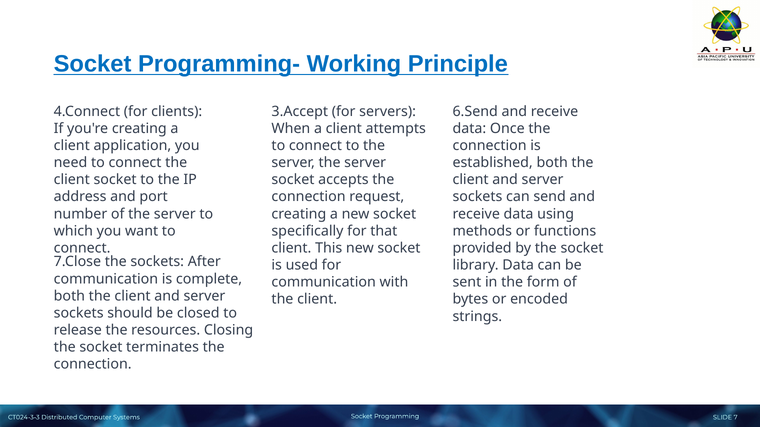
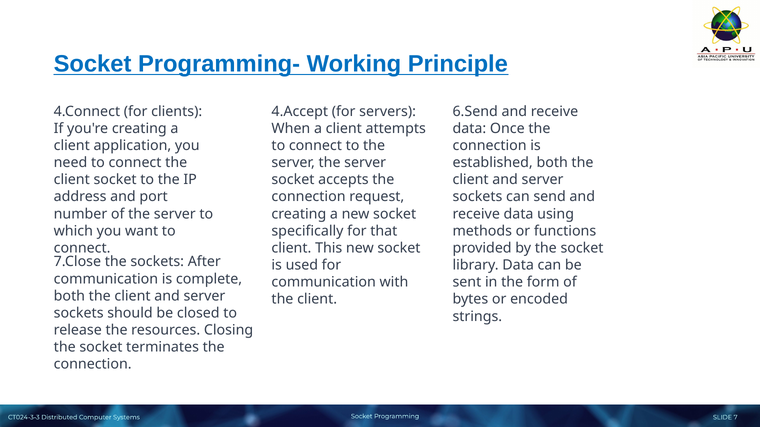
3.Accept: 3.Accept -> 4.Accept
